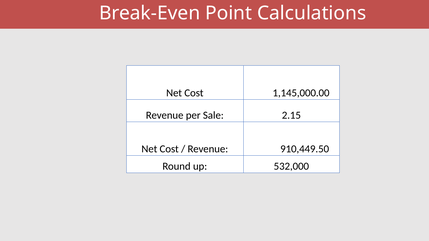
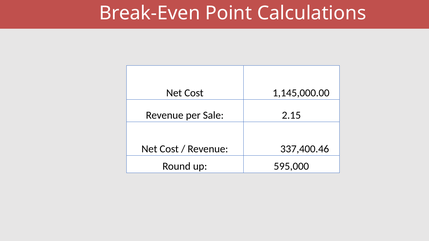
910,449.50: 910,449.50 -> 337,400.46
532,000: 532,000 -> 595,000
